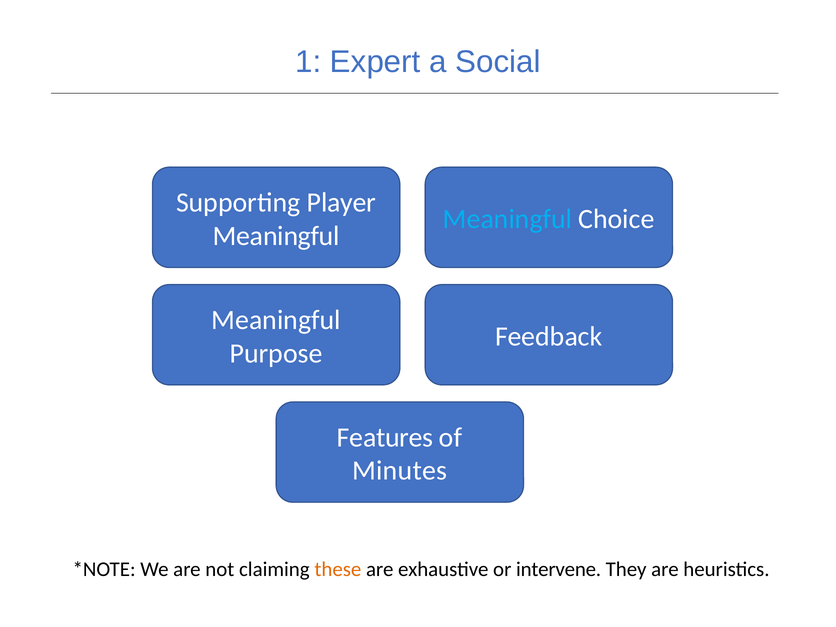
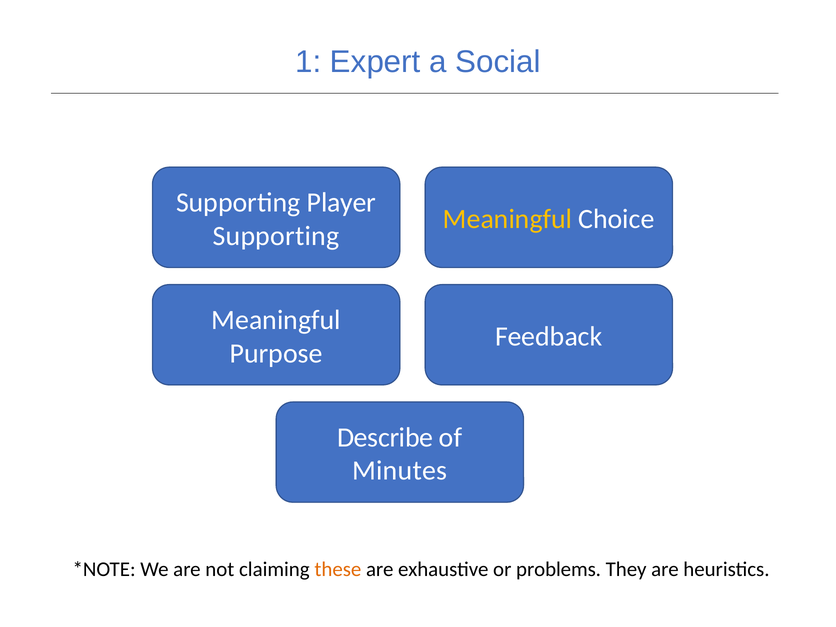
Meaningful at (508, 219) colour: light blue -> yellow
Meaningful at (276, 236): Meaningful -> Supporting
Features: Features -> Describe
intervene: intervene -> problems
